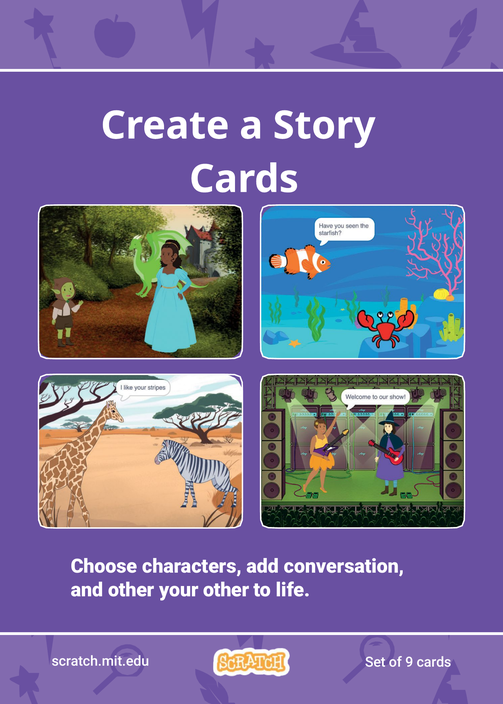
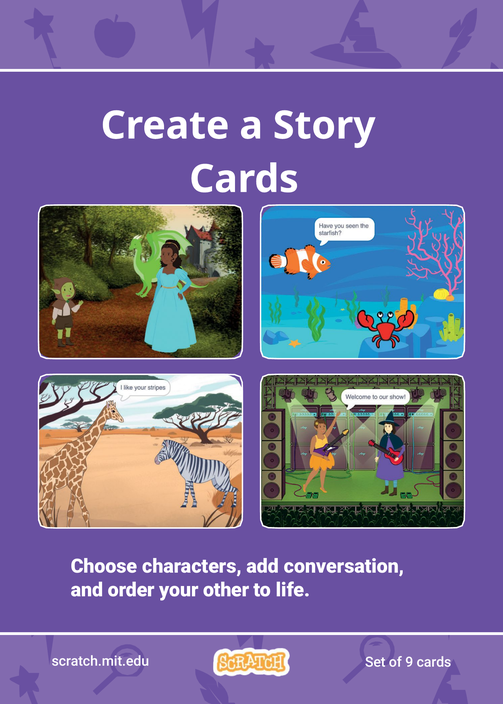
and other: other -> order
